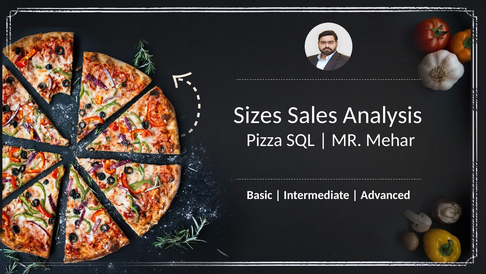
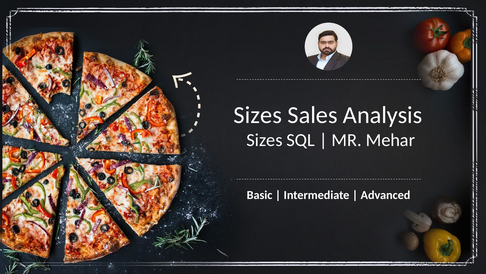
Pizza at (265, 140): Pizza -> Sizes
